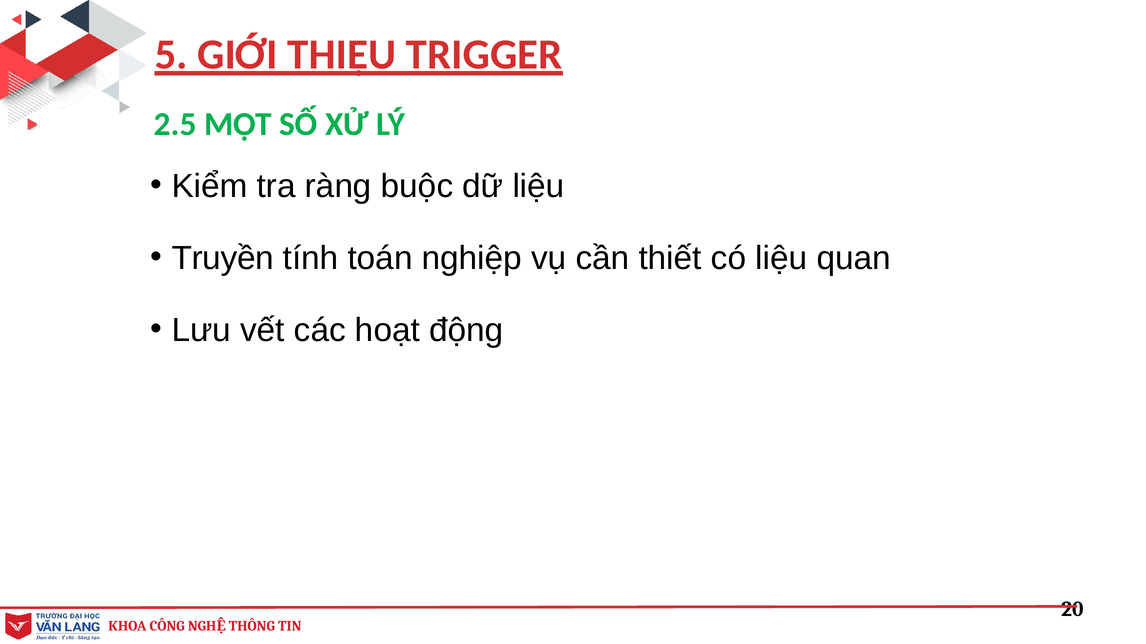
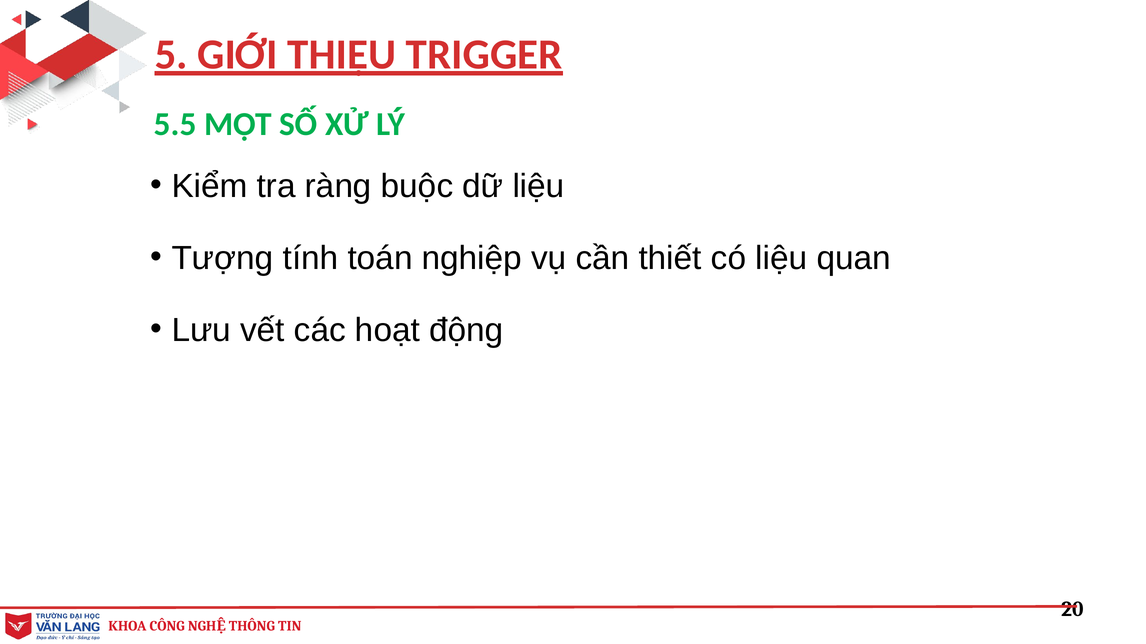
2.5: 2.5 -> 5.5
Truyền: Truyền -> Tượng
